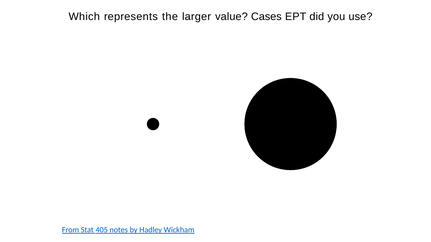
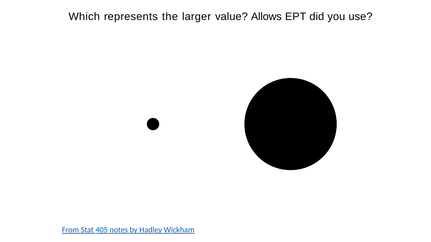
Cases: Cases -> Allows
